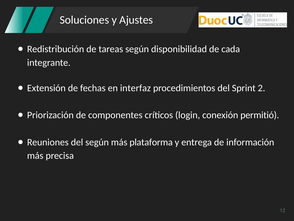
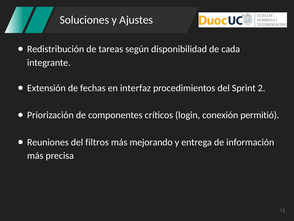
del según: según -> filtros
plataforma: plataforma -> mejorando
